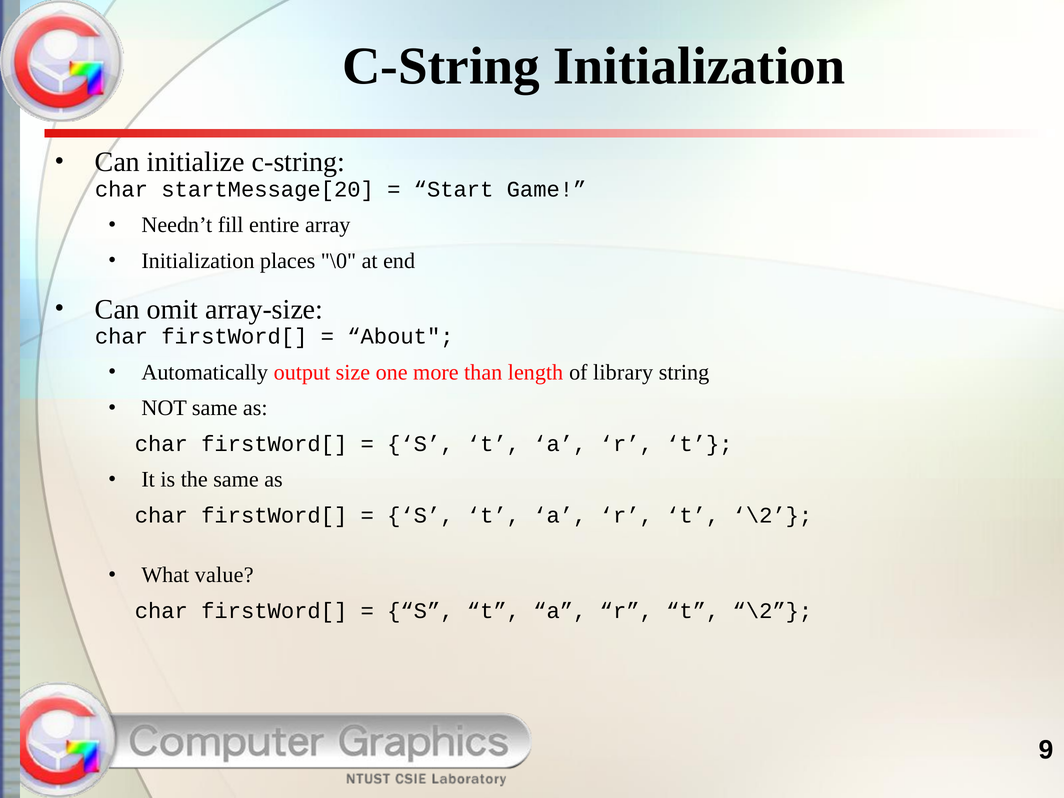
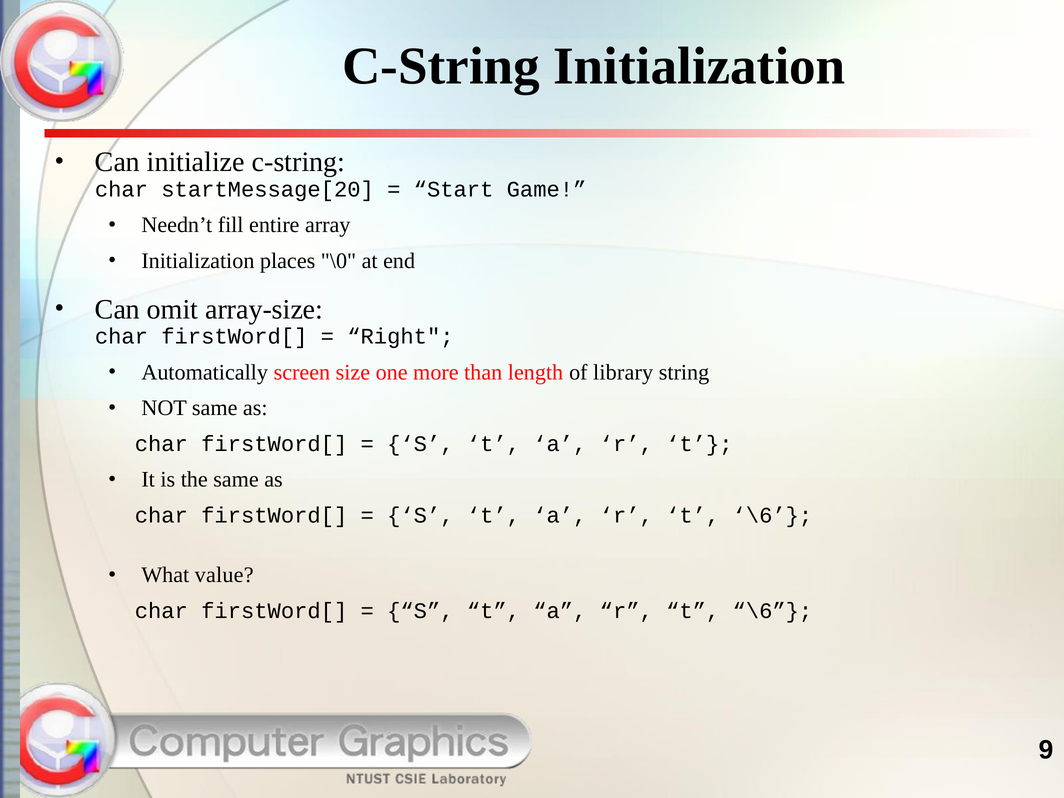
About: About -> Right
output: output -> screen
\2 at (772, 515): \2 -> \6
\2 at (772, 611): \2 -> \6
